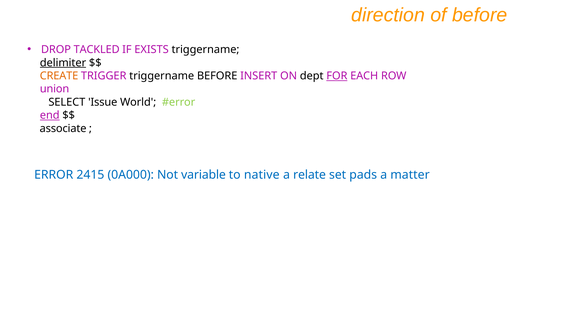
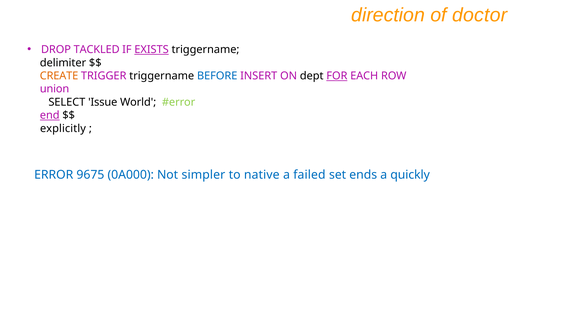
of before: before -> doctor
EXISTS underline: none -> present
delimiter underline: present -> none
BEFORE at (217, 76) colour: black -> blue
associate: associate -> explicitly
2415: 2415 -> 9675
variable: variable -> simpler
relate: relate -> failed
pads: pads -> ends
matter: matter -> quickly
